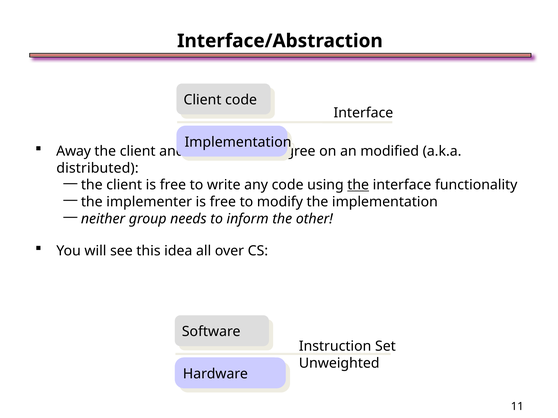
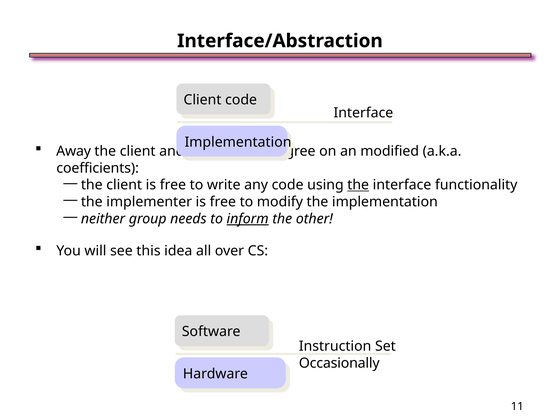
distributed: distributed -> coefficients
inform underline: none -> present
Unweighted: Unweighted -> Occasionally
